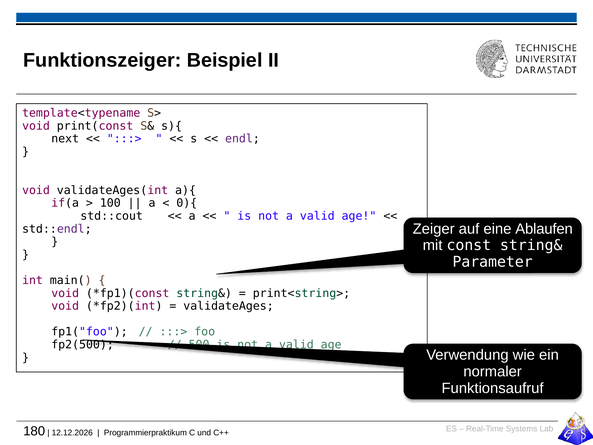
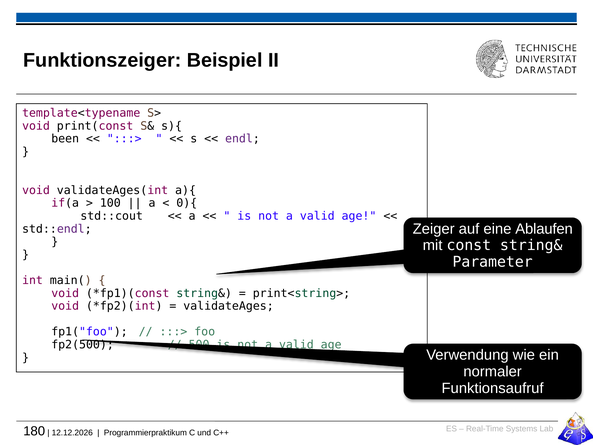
next: next -> been
